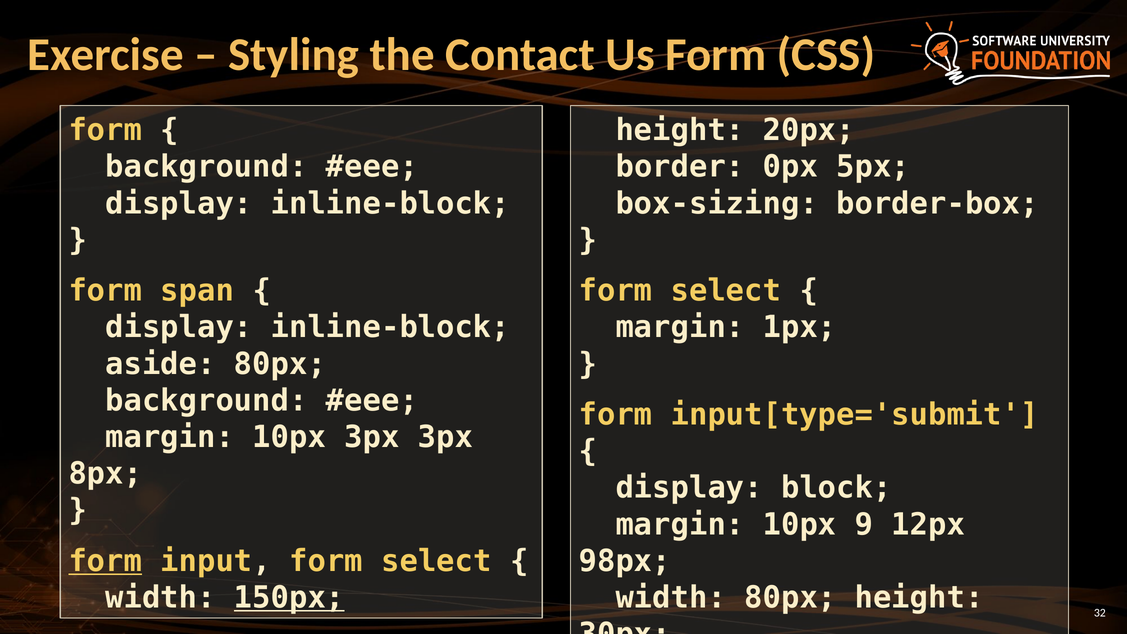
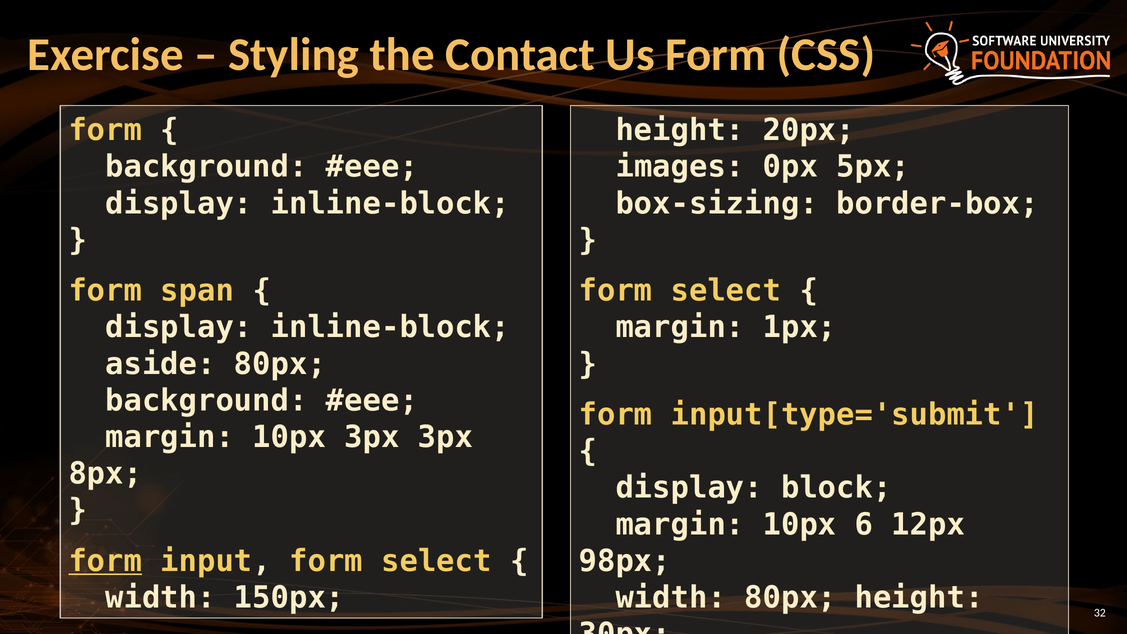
border: border -> images
9: 9 -> 6
150px underline: present -> none
